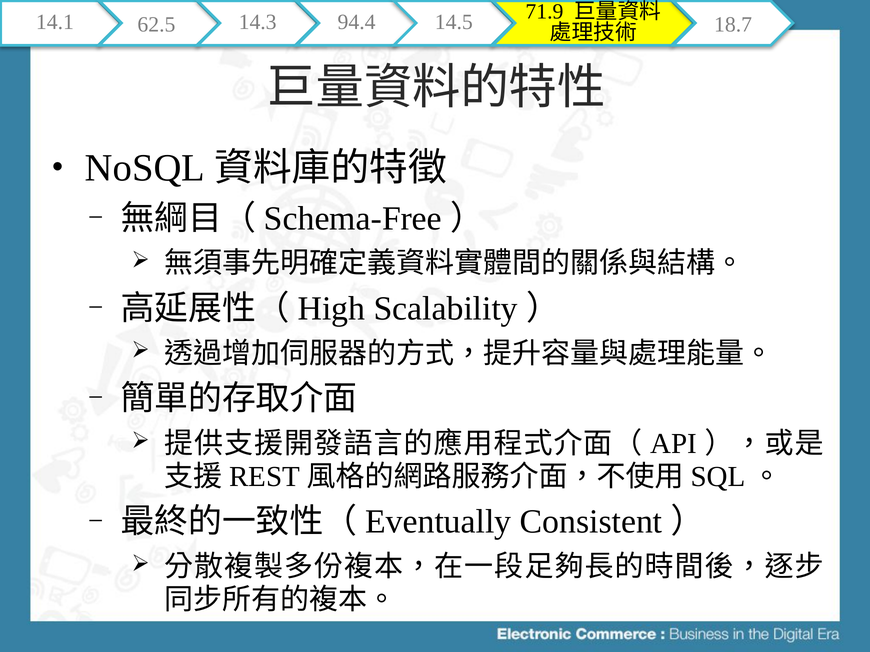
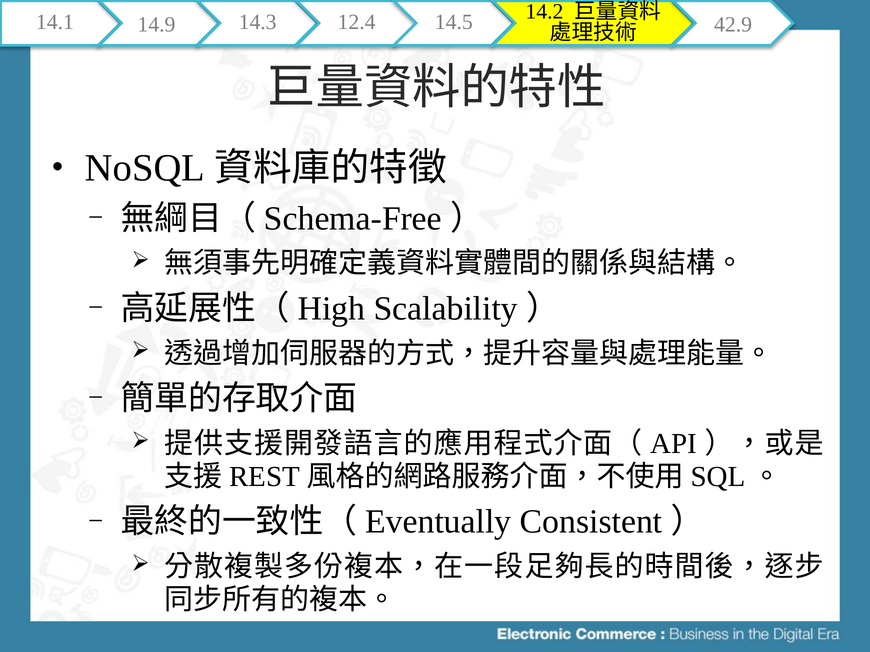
62.5: 62.5 -> 14.9
94.4: 94.4 -> 12.4
71.9: 71.9 -> 14.2
18.7: 18.7 -> 42.9
